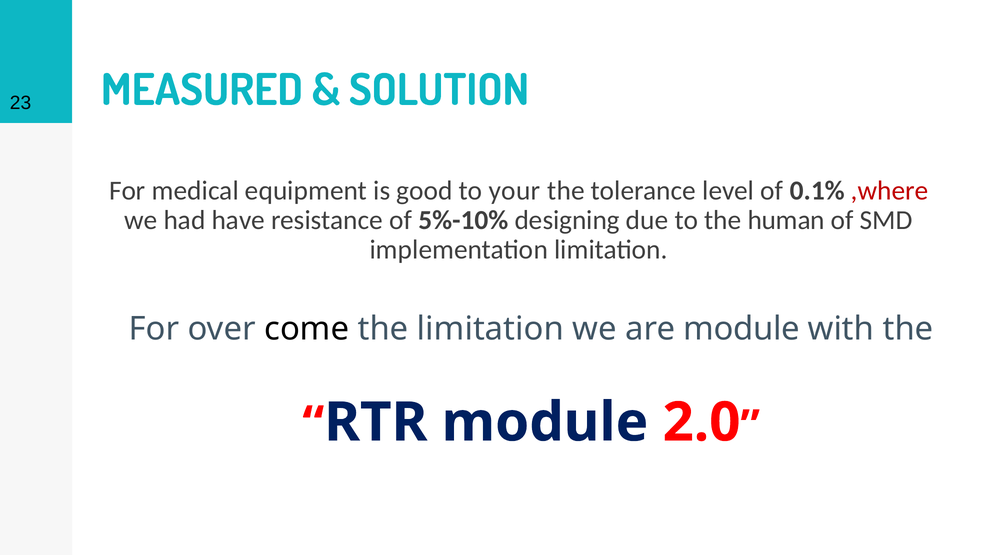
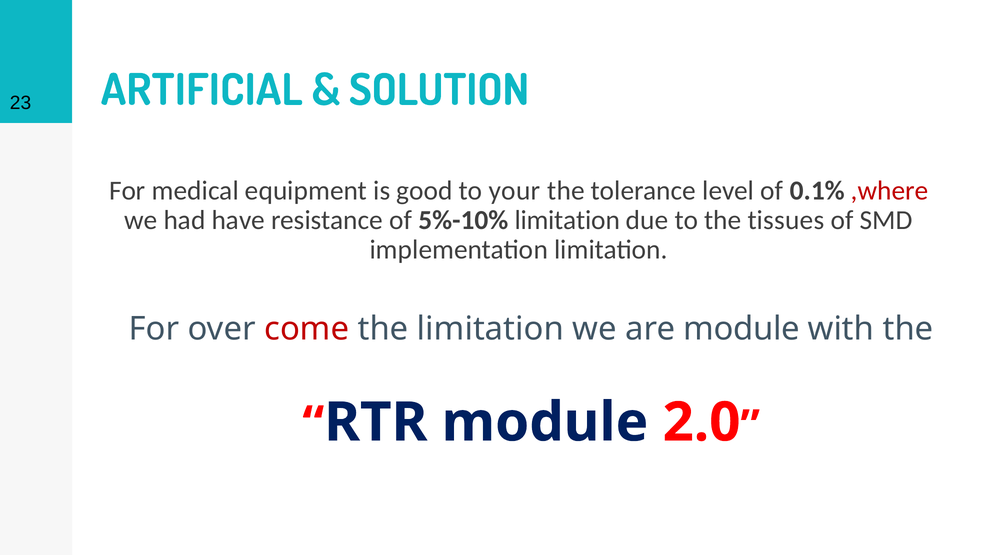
MEASURED: MEASURED -> ARTIFICIAL
5%-10% designing: designing -> limitation
human: human -> tissues
come colour: black -> red
